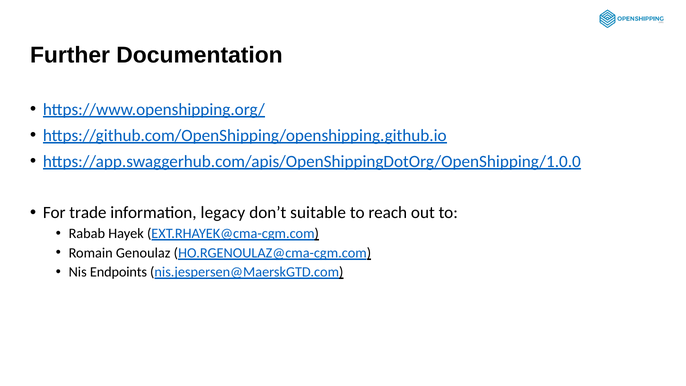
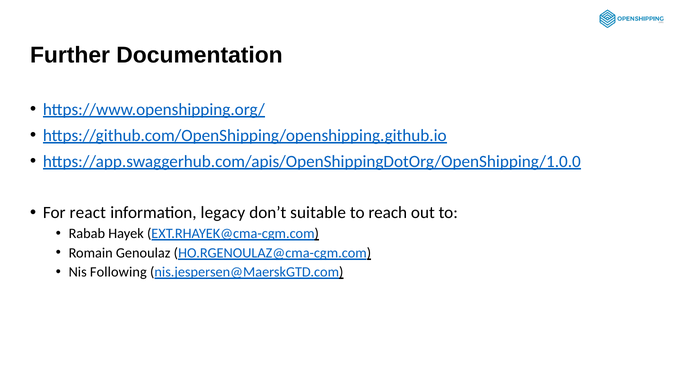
trade: trade -> react
Endpoints: Endpoints -> Following
